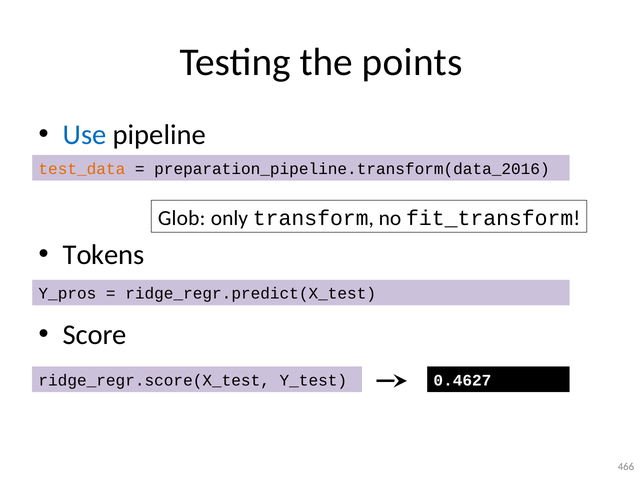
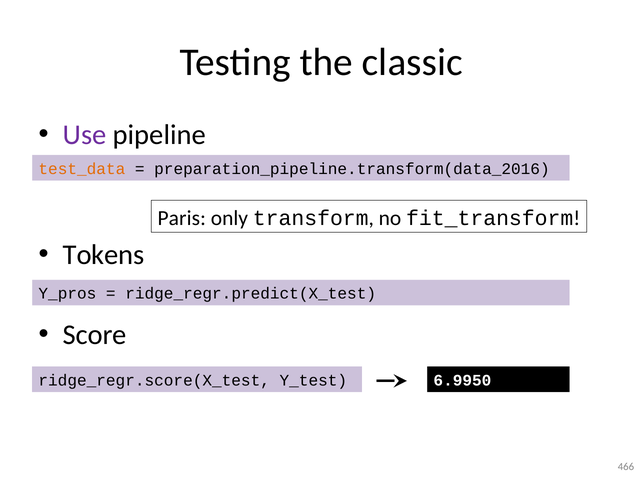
points: points -> classic
Use colour: blue -> purple
Glob: Glob -> Paris
0.4627: 0.4627 -> 6.9950
